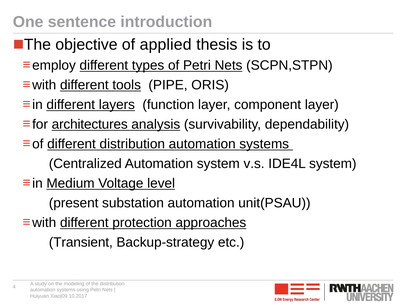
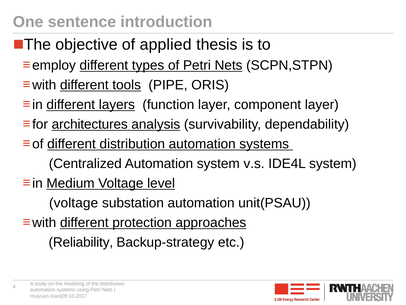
present at (74, 203): present -> voltage
Transient: Transient -> Reliability
